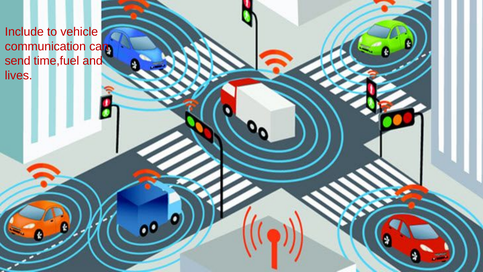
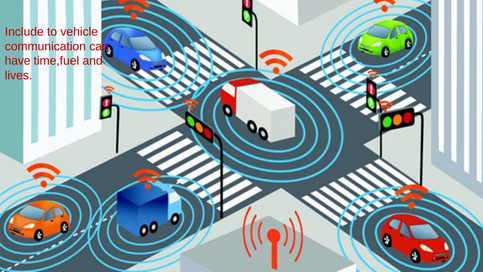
send: send -> have
